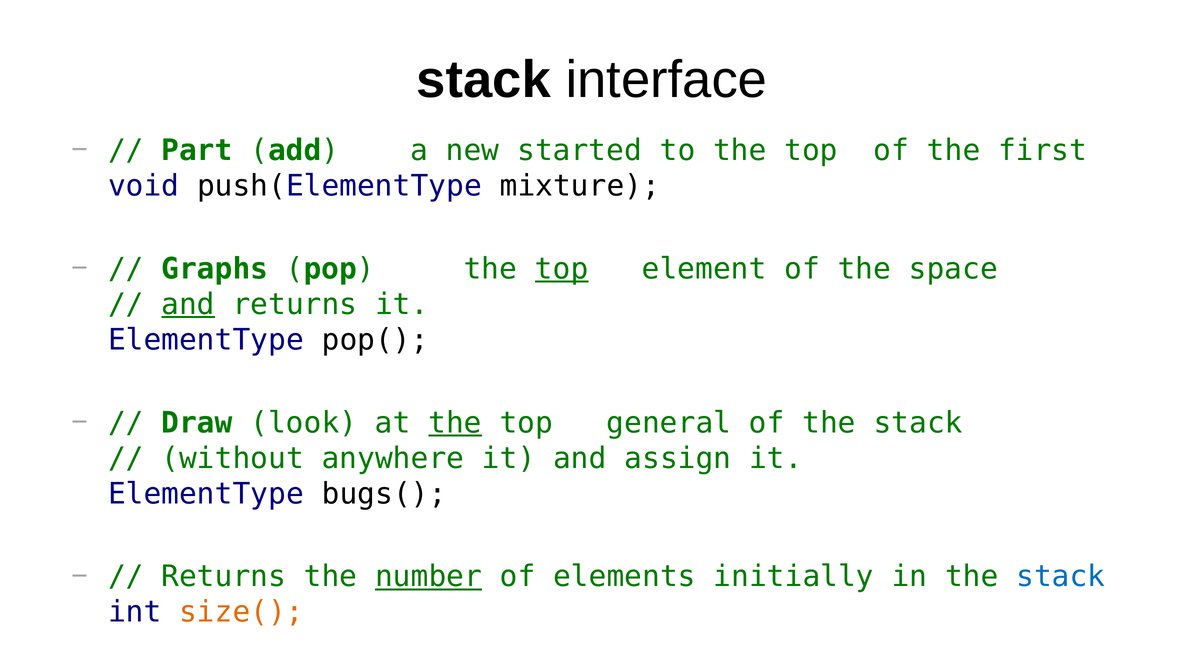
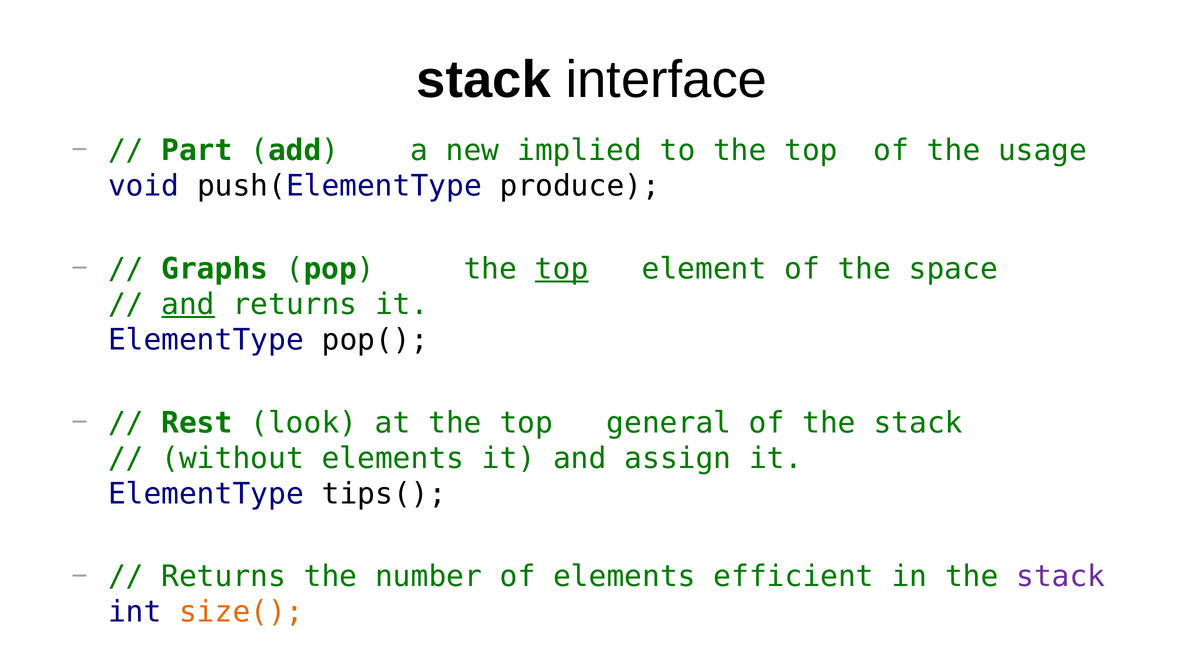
started: started -> implied
first: first -> usage
mixture: mixture -> produce
Draw: Draw -> Rest
the at (455, 423) underline: present -> none
without anywhere: anywhere -> elements
bugs(: bugs( -> tips(
number underline: present -> none
initially: initially -> efficient
stack at (1061, 577) colour: blue -> purple
